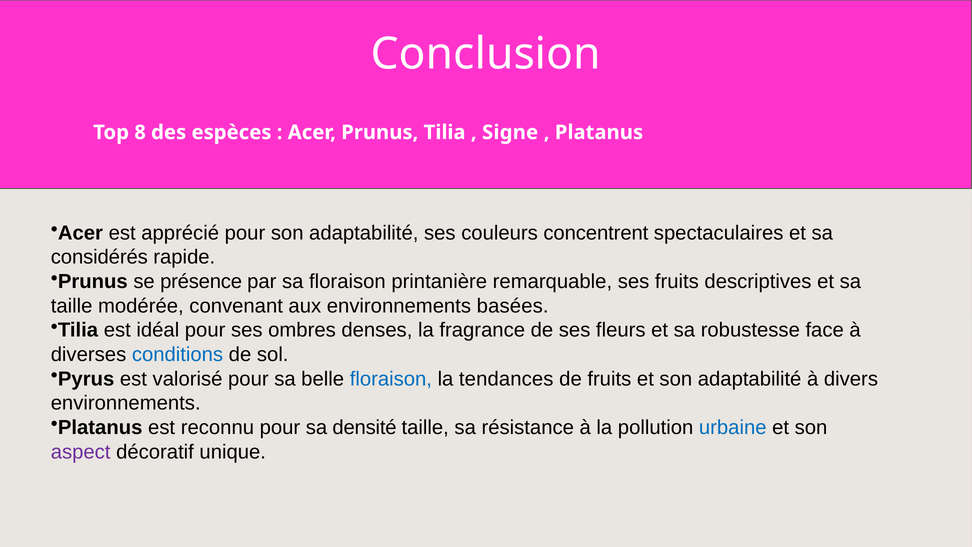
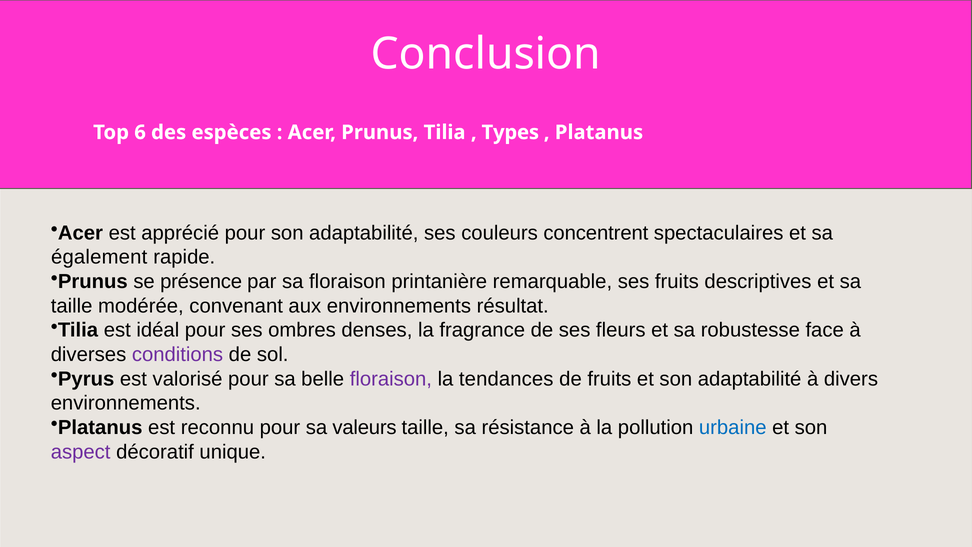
8: 8 -> 6
Signe: Signe -> Types
considérés: considérés -> également
basées: basées -> résultat
conditions colour: blue -> purple
floraison at (391, 379) colour: blue -> purple
densité: densité -> valeurs
